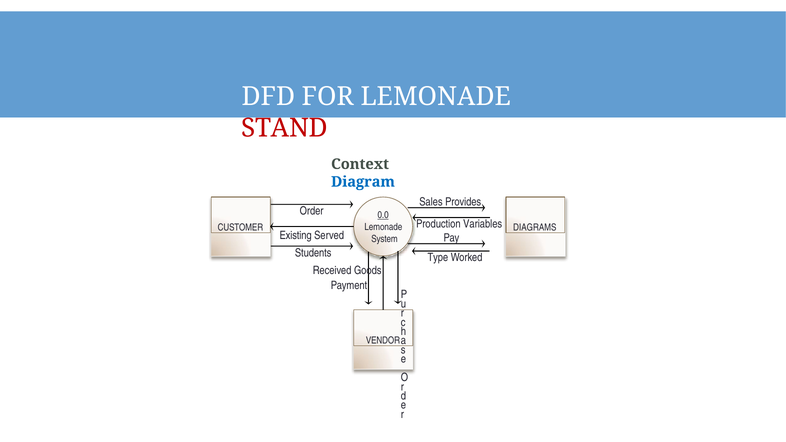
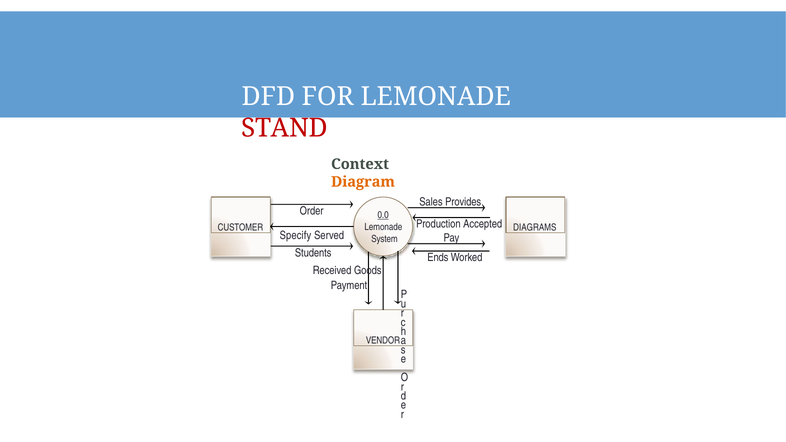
Diagram colour: blue -> orange
Variables: Variables -> Accepted
Existing: Existing -> Specify
Type: Type -> Ends
